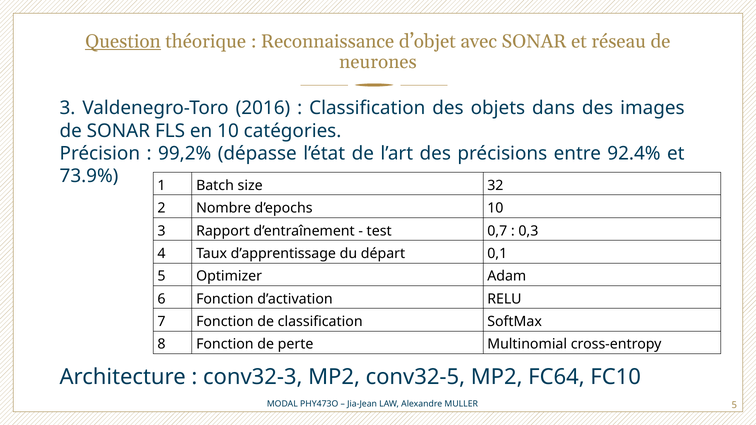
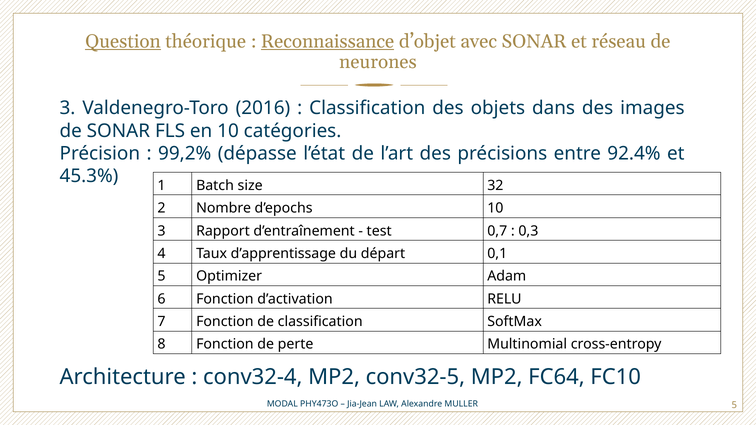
Reconnaissance underline: none -> present
73.9%: 73.9% -> 45.3%
conv32-3: conv32-3 -> conv32-4
